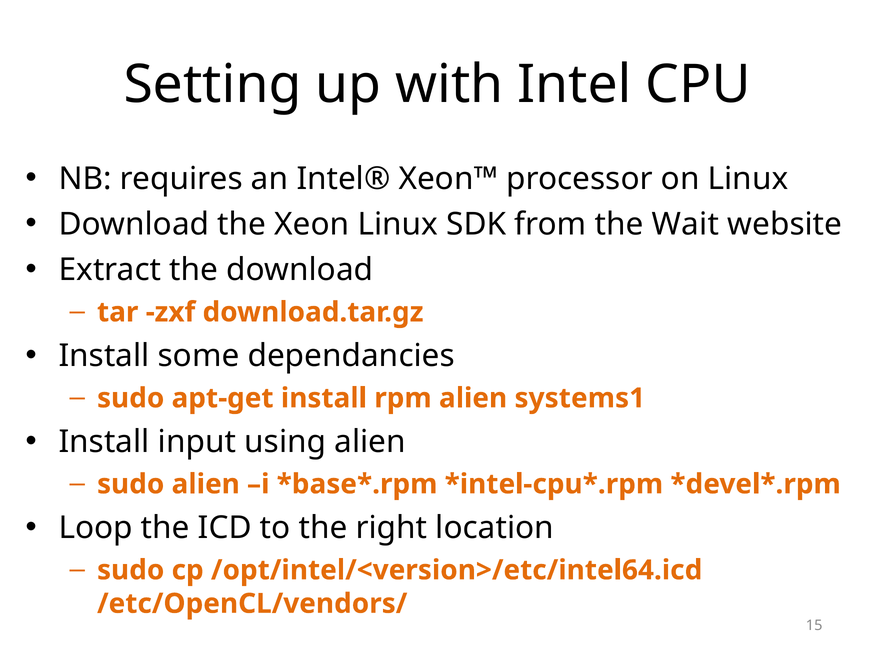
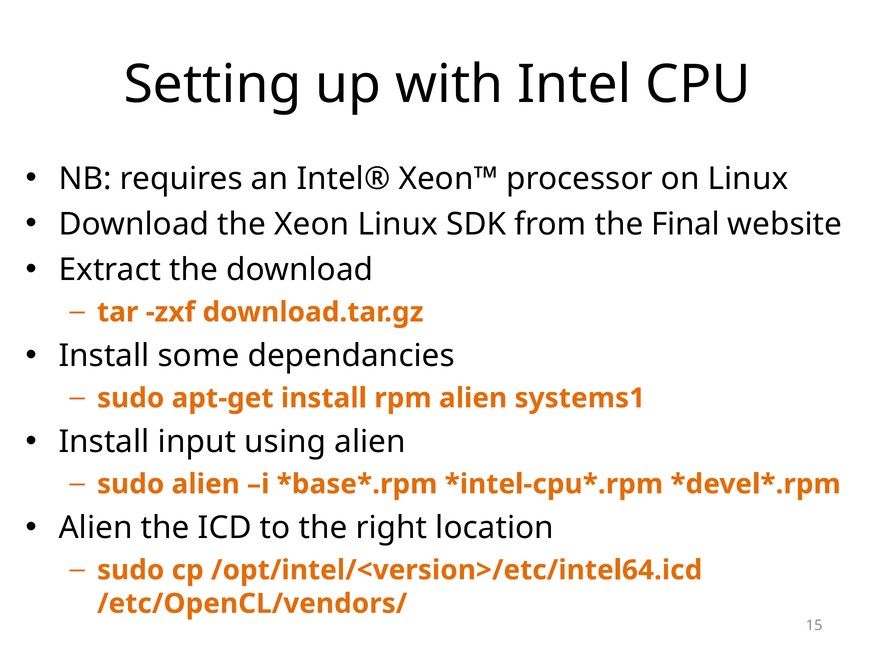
Wait: Wait -> Final
Loop at (96, 528): Loop -> Alien
